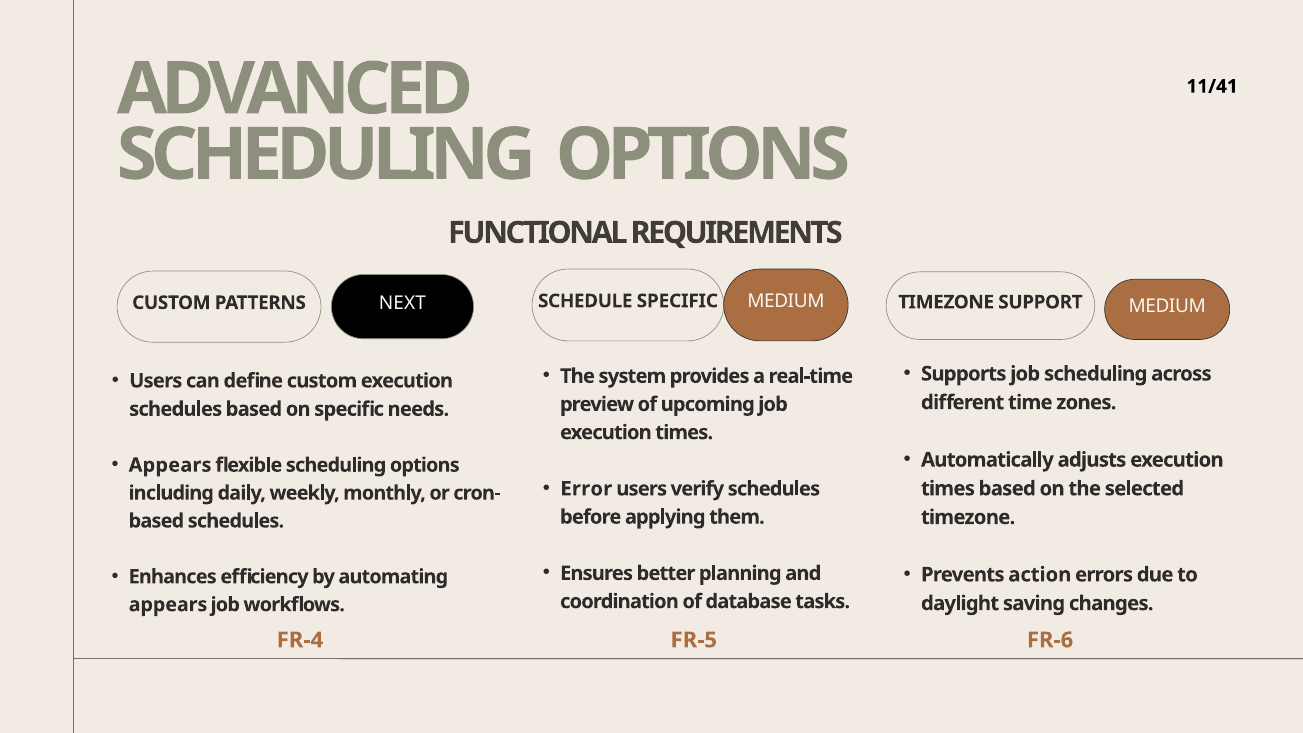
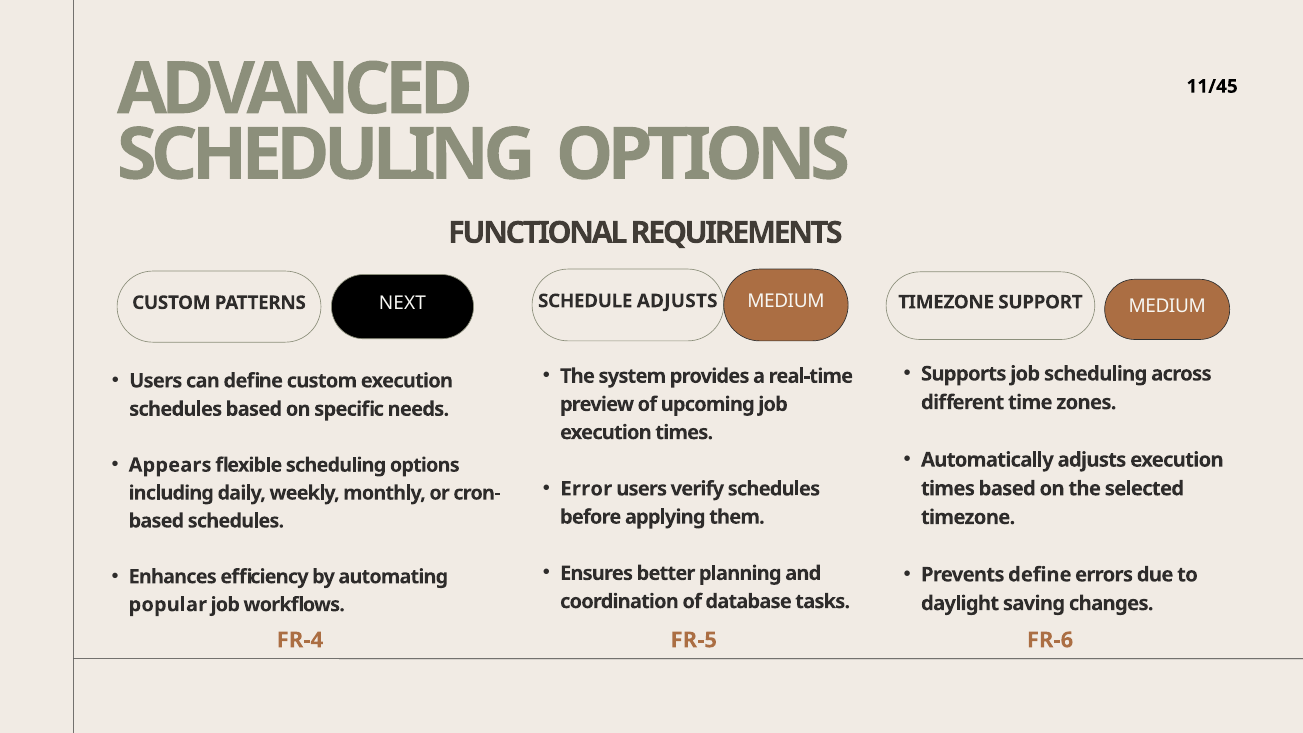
11/41: 11/41 -> 11/45
SCHEDULE SPECIFIC: SPECIFIC -> ADJUSTS
Prevents action: action -> define
appears at (168, 605): appears -> popular
